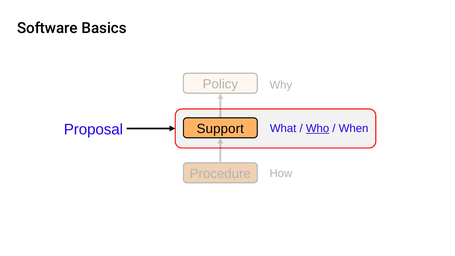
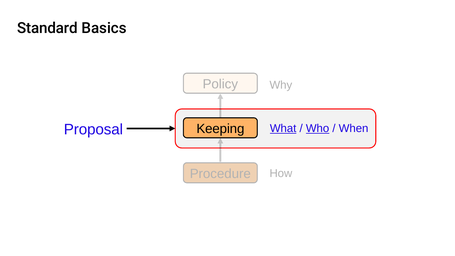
Software: Software -> Standard
Support: Support -> Keeping
What underline: none -> present
